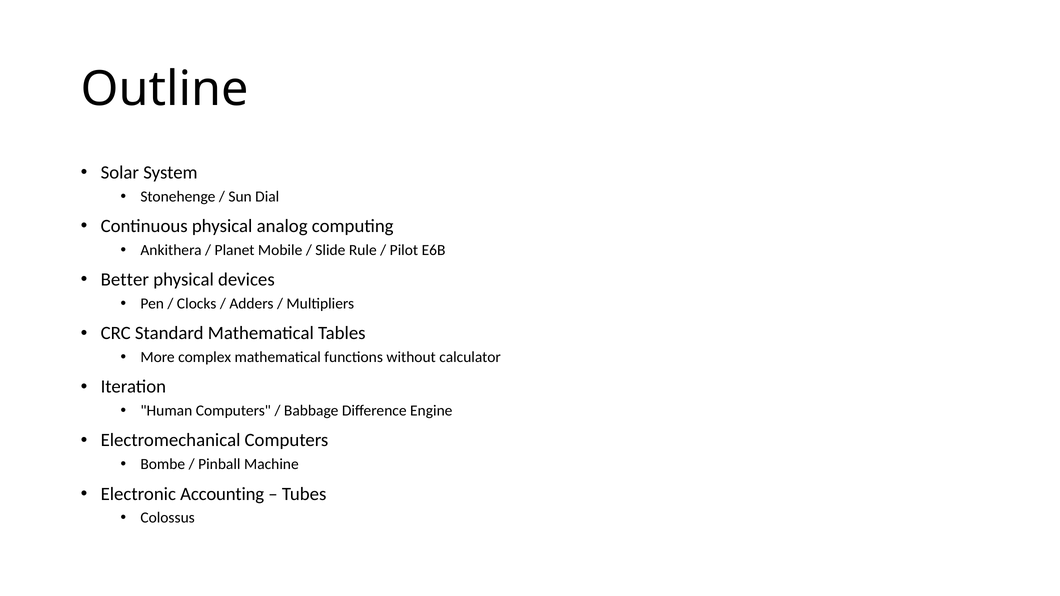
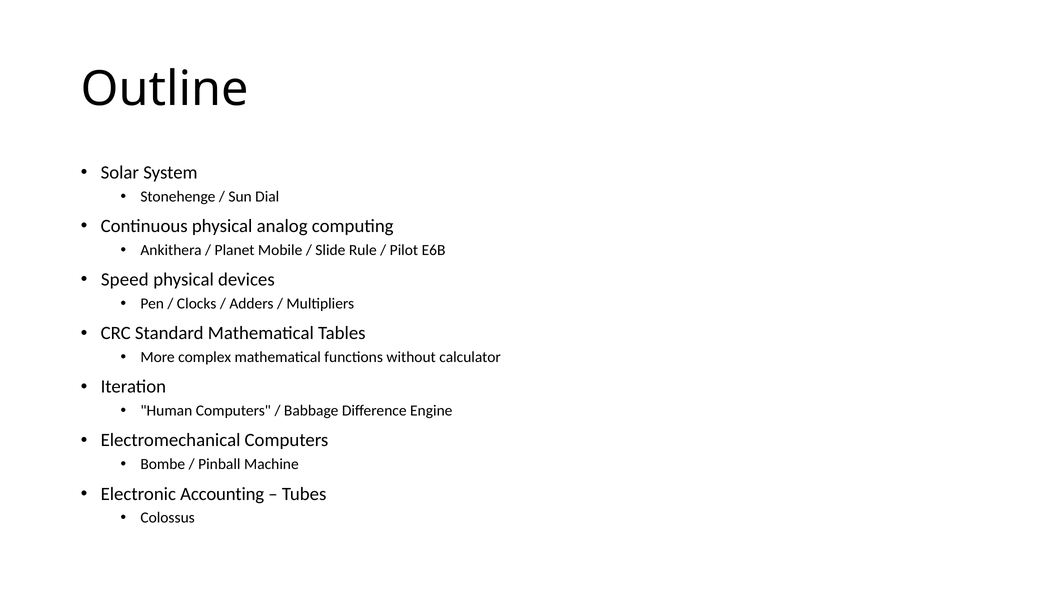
Better: Better -> Speed
